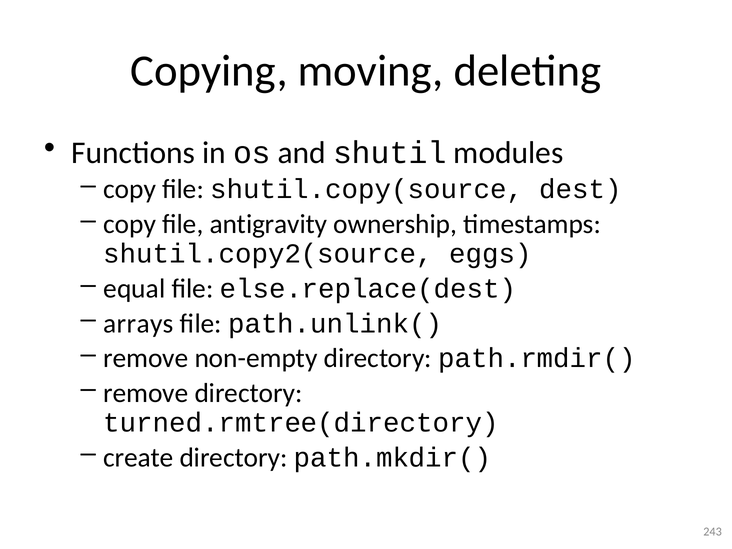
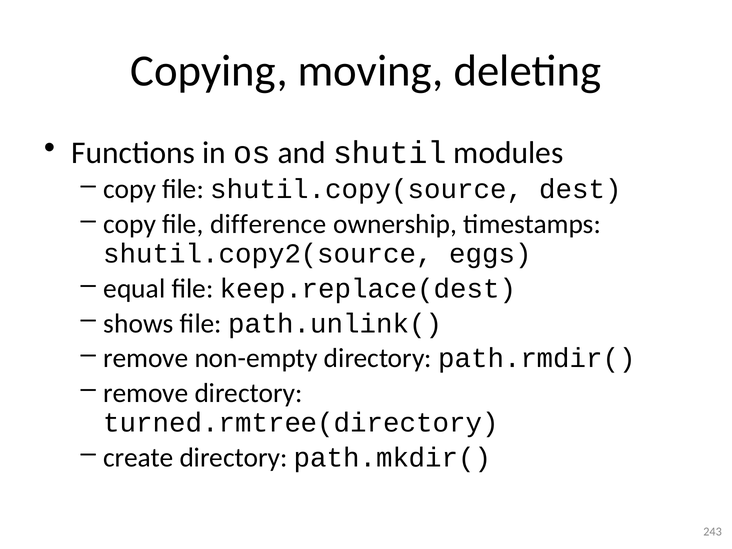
antigravity: antigravity -> difference
else.replace(dest: else.replace(dest -> keep.replace(dest
arrays: arrays -> shows
